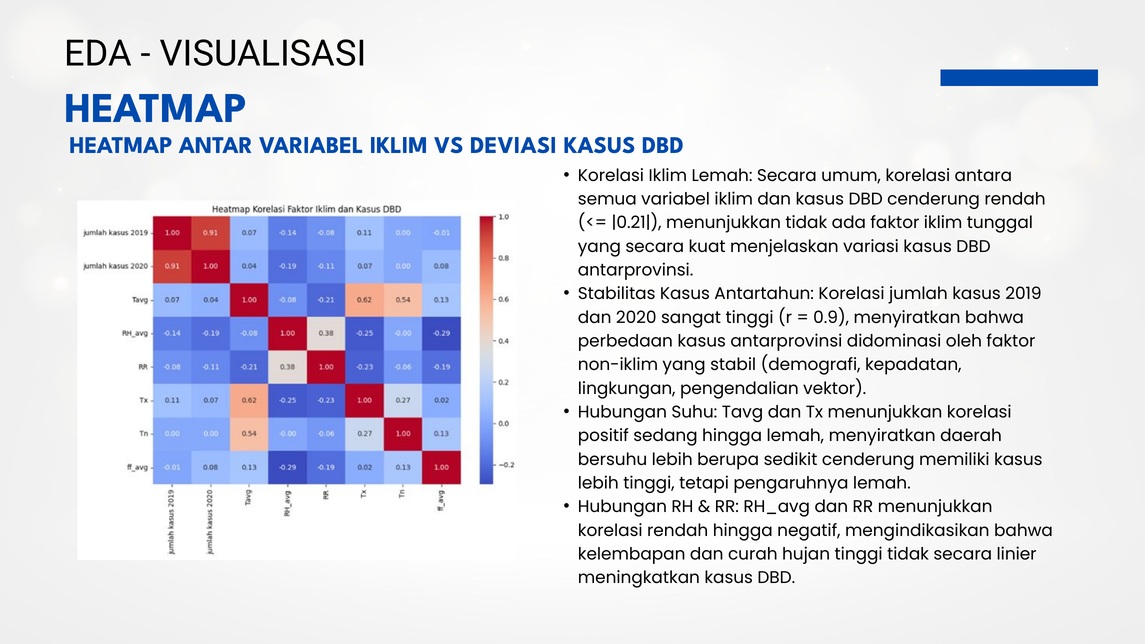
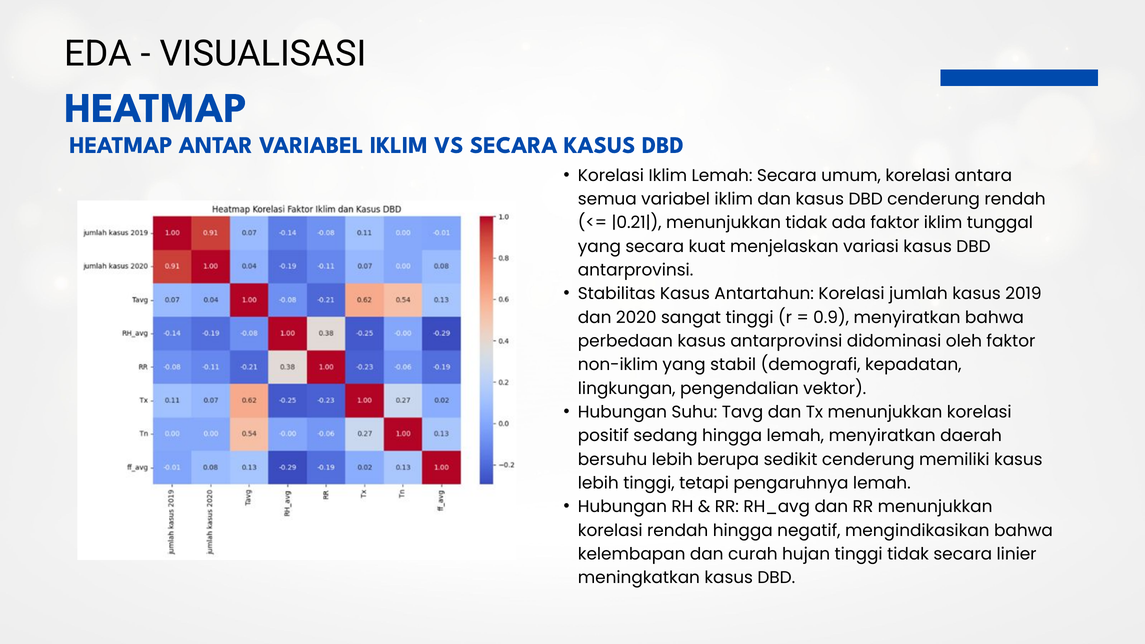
VS DEVIASI: DEVIASI -> SECARA
